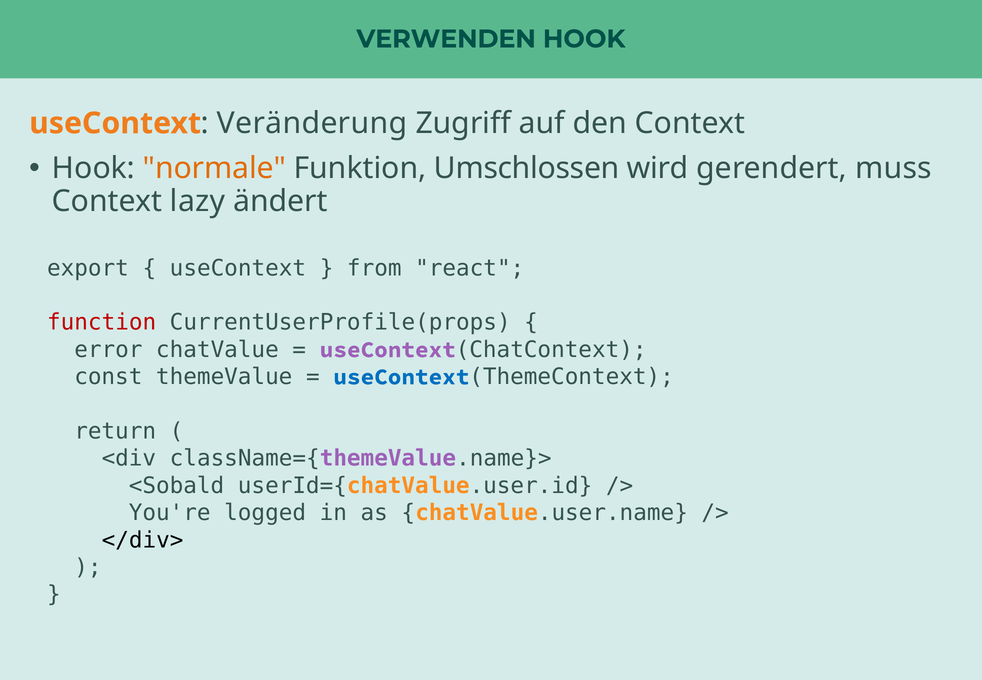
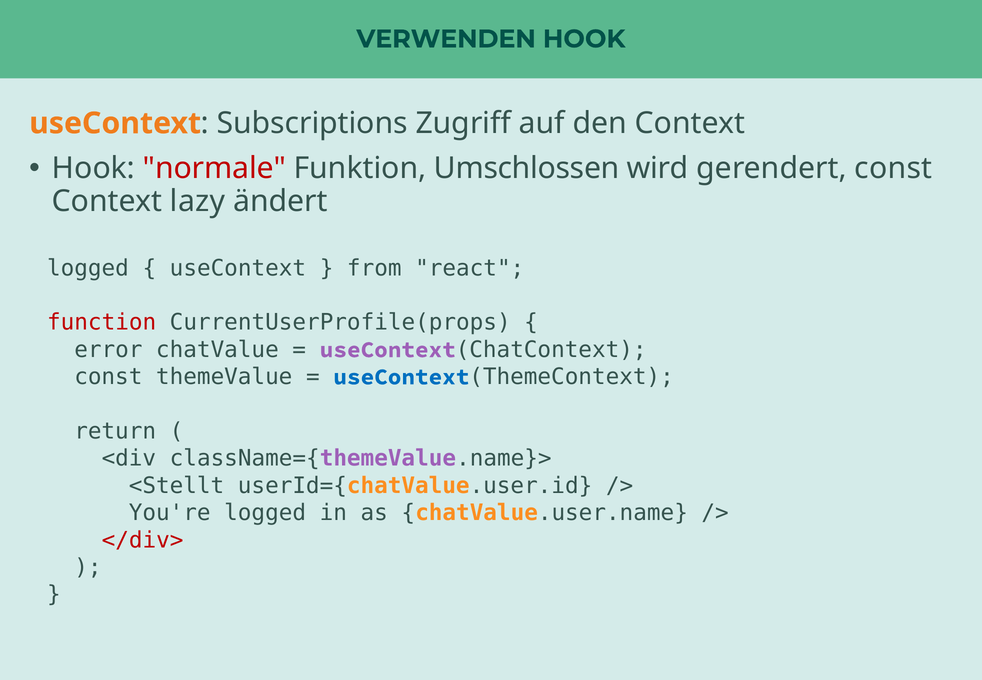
Veränderung: Veränderung -> Subscriptions
normale colour: orange -> red
gerendert muss: muss -> const
export at (88, 268): export -> logged
<Sobald: <Sobald -> <Stellt
</div> colour: black -> red
